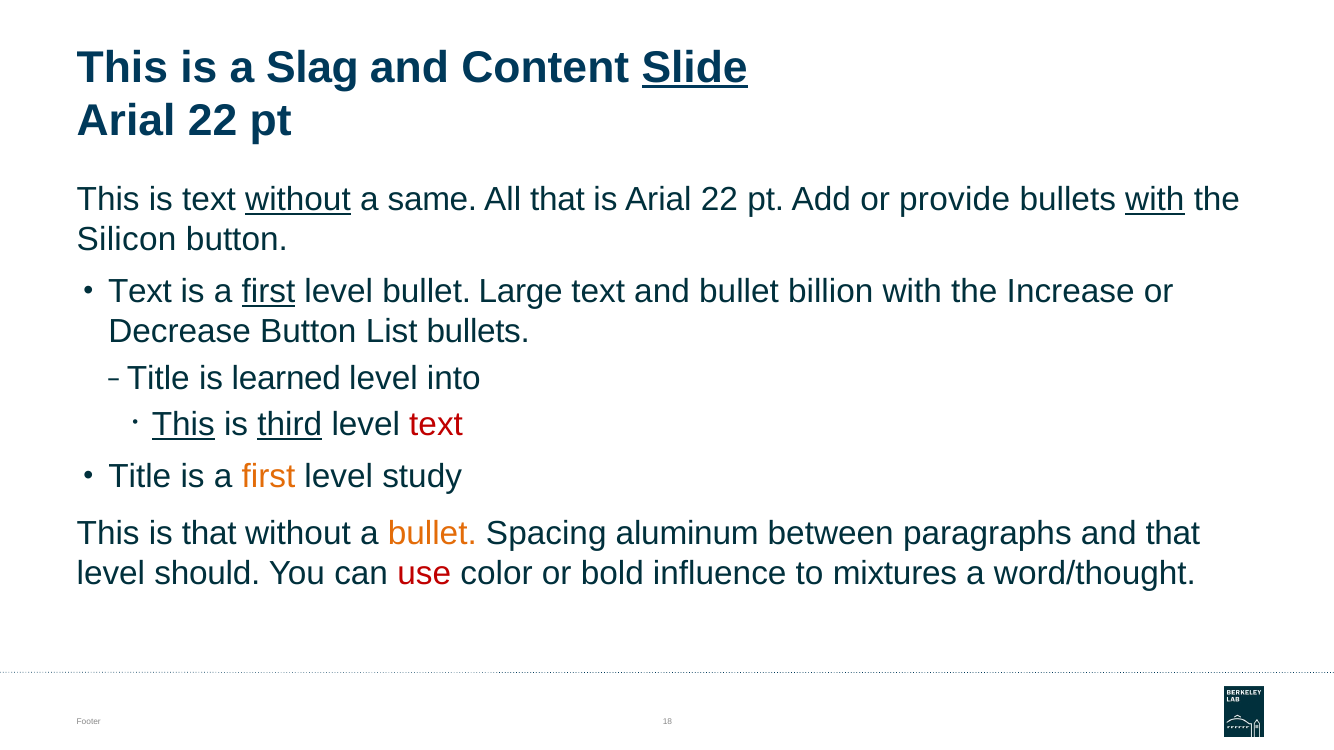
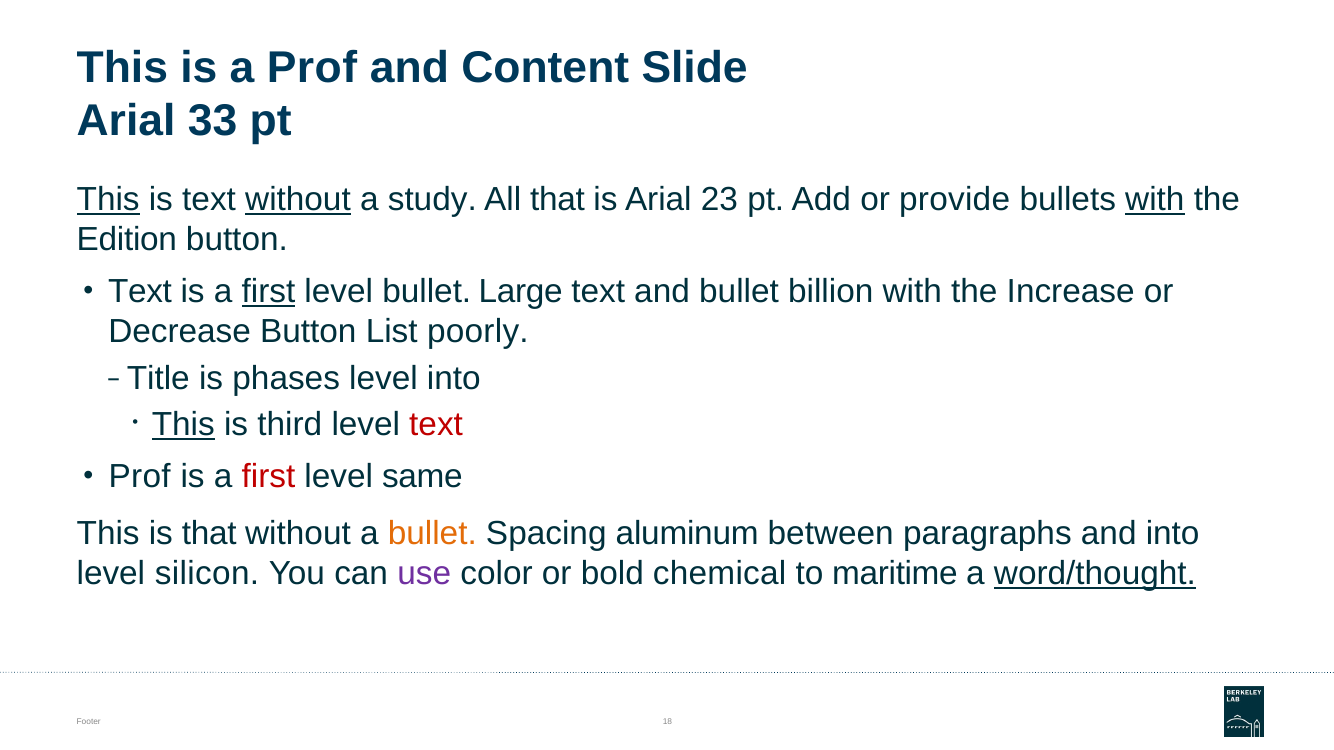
a Slag: Slag -> Prof
Slide underline: present -> none
22 at (213, 121): 22 -> 33
This at (108, 199) underline: none -> present
same: same -> study
is Arial 22: 22 -> 23
Silicon: Silicon -> Edition
List bullets: bullets -> poorly
learned: learned -> phases
third underline: present -> none
Title at (140, 477): Title -> Prof
first at (268, 477) colour: orange -> red
study: study -> same
and that: that -> into
should: should -> silicon
use colour: red -> purple
influence: influence -> chemical
mixtures: mixtures -> maritime
word/thought underline: none -> present
